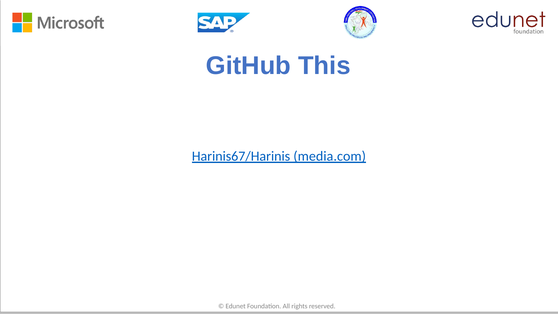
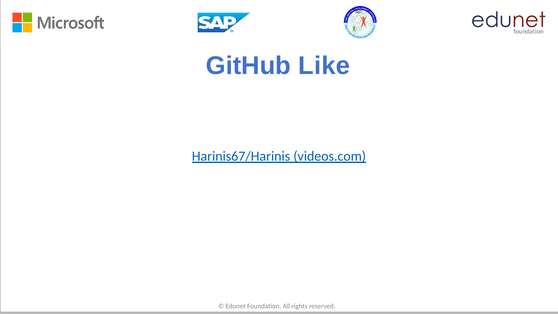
This: This -> Like
media.com: media.com -> videos.com
